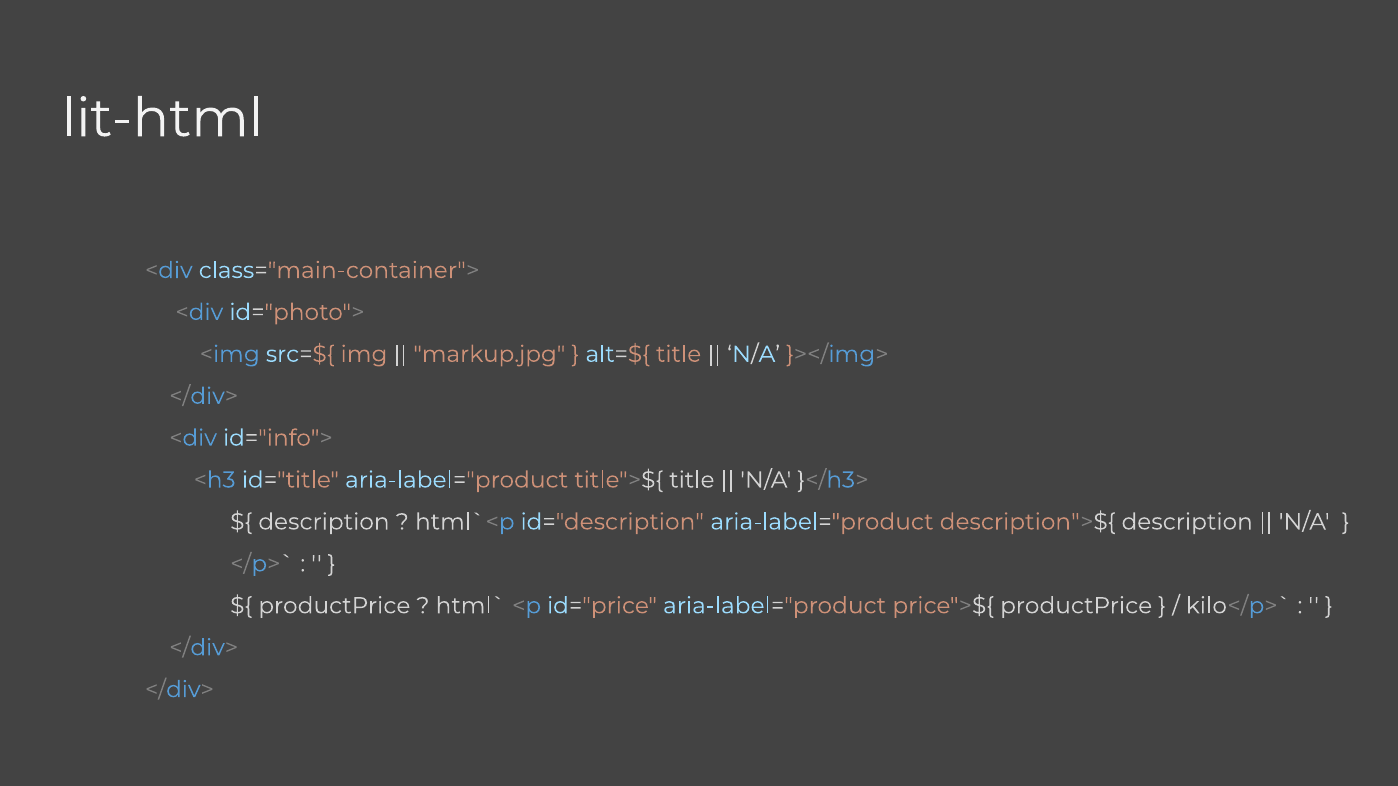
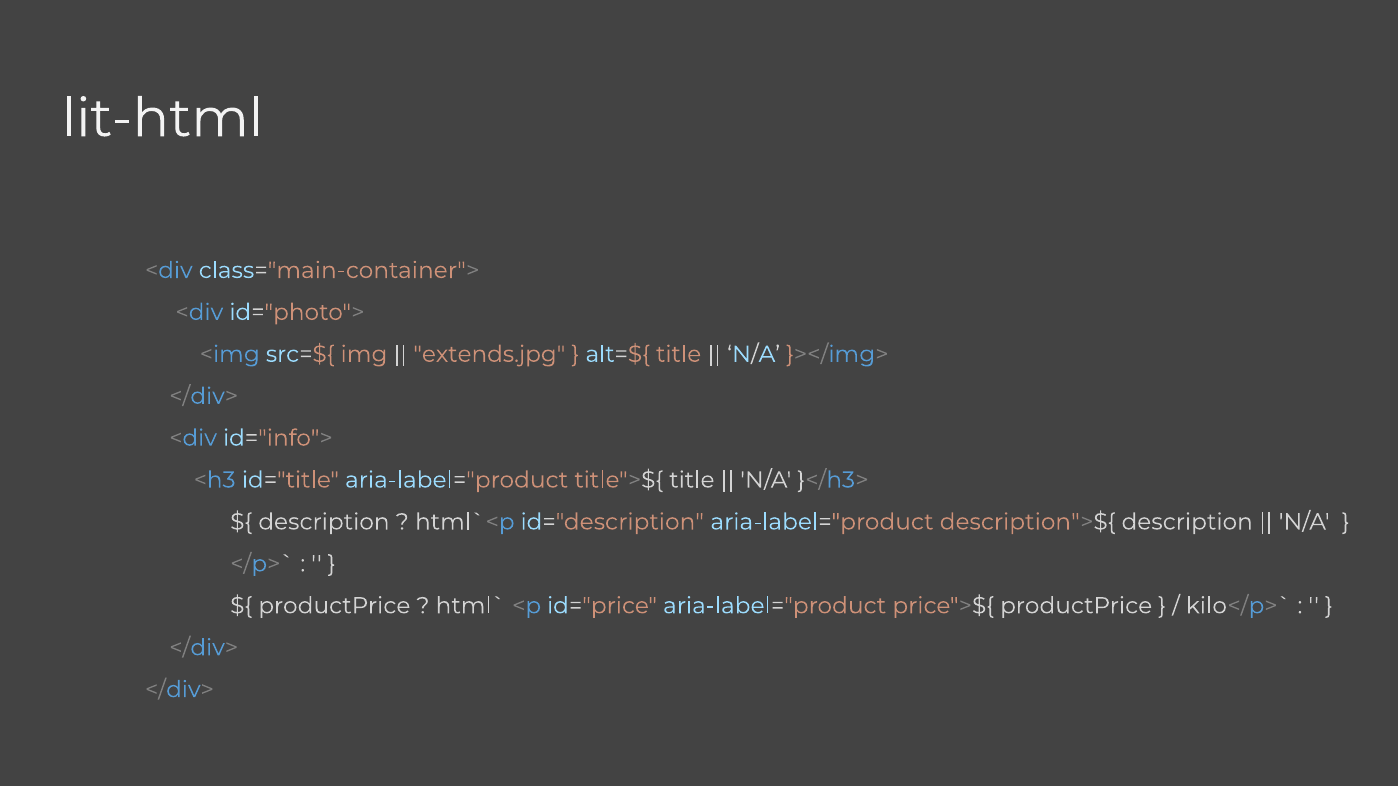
markup.jpg: markup.jpg -> extends.jpg
